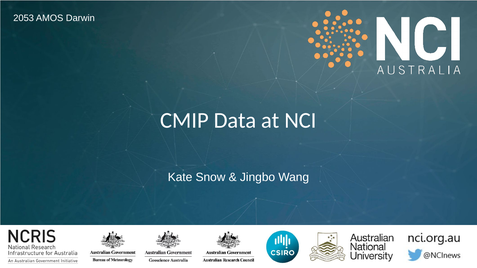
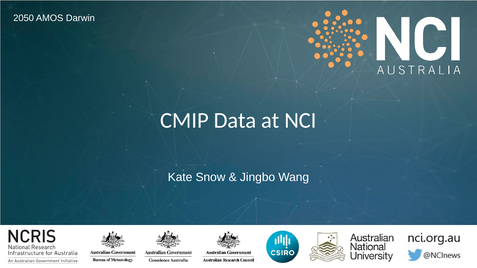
2053: 2053 -> 2050
